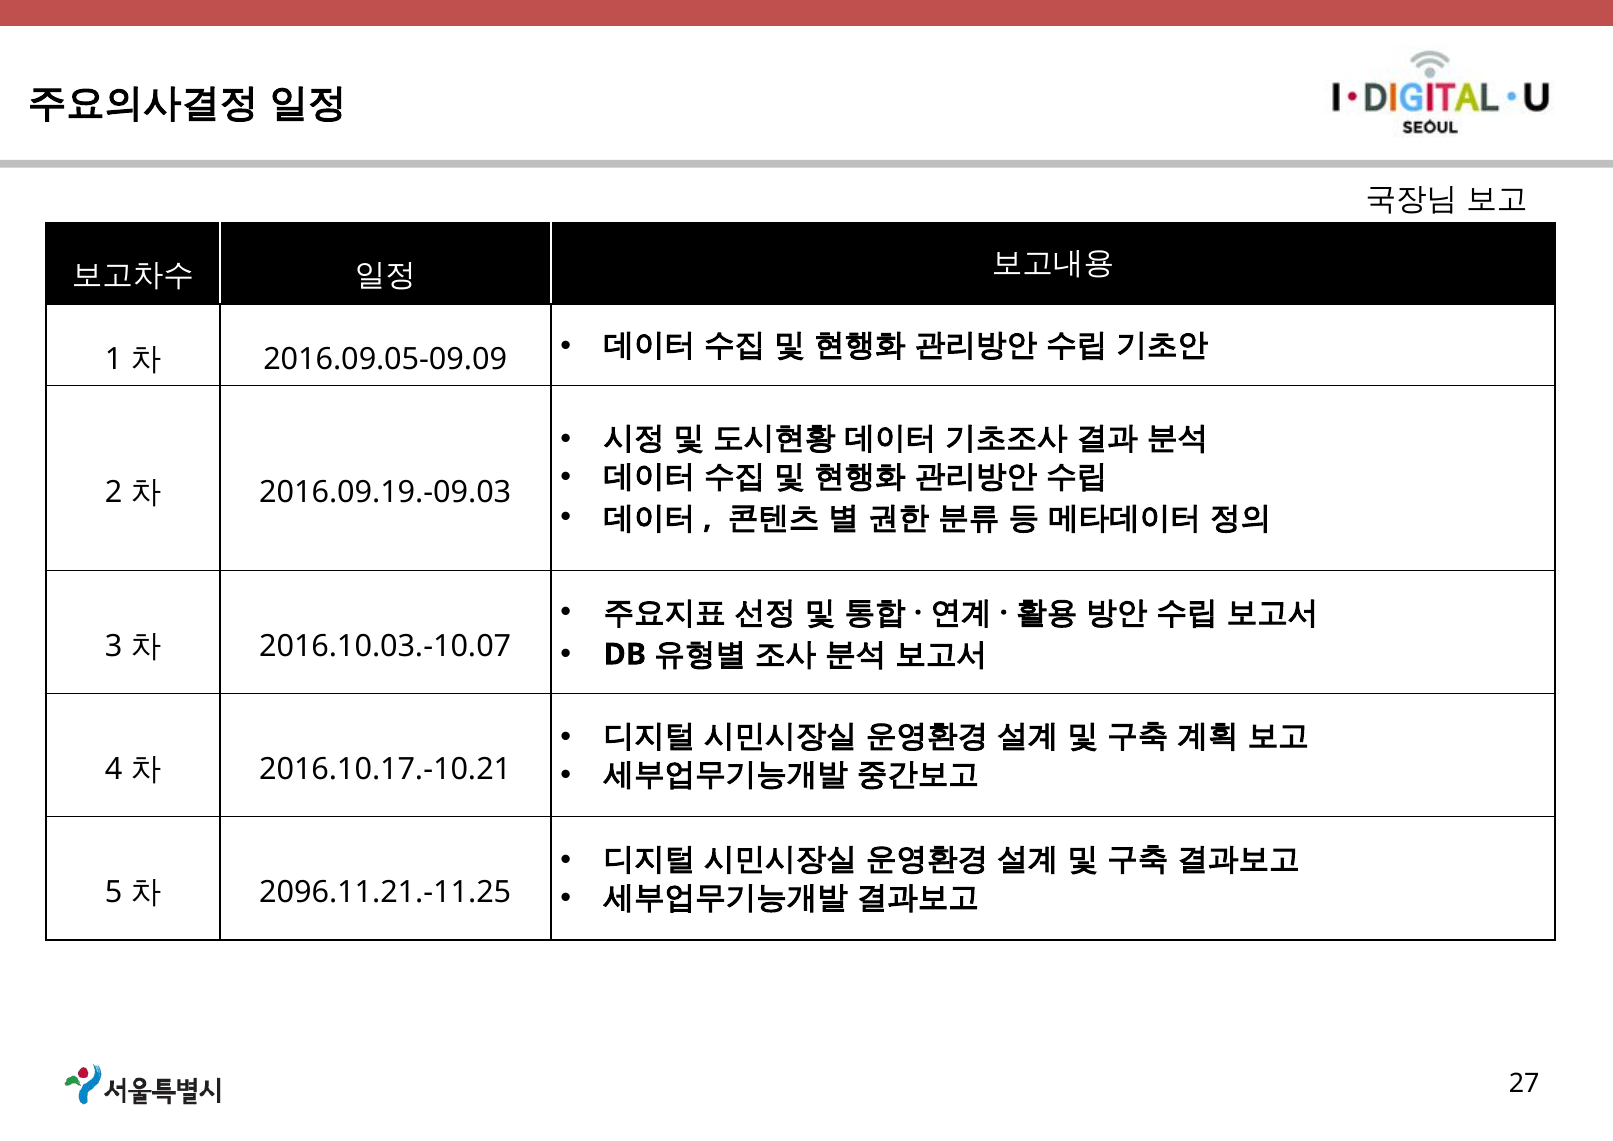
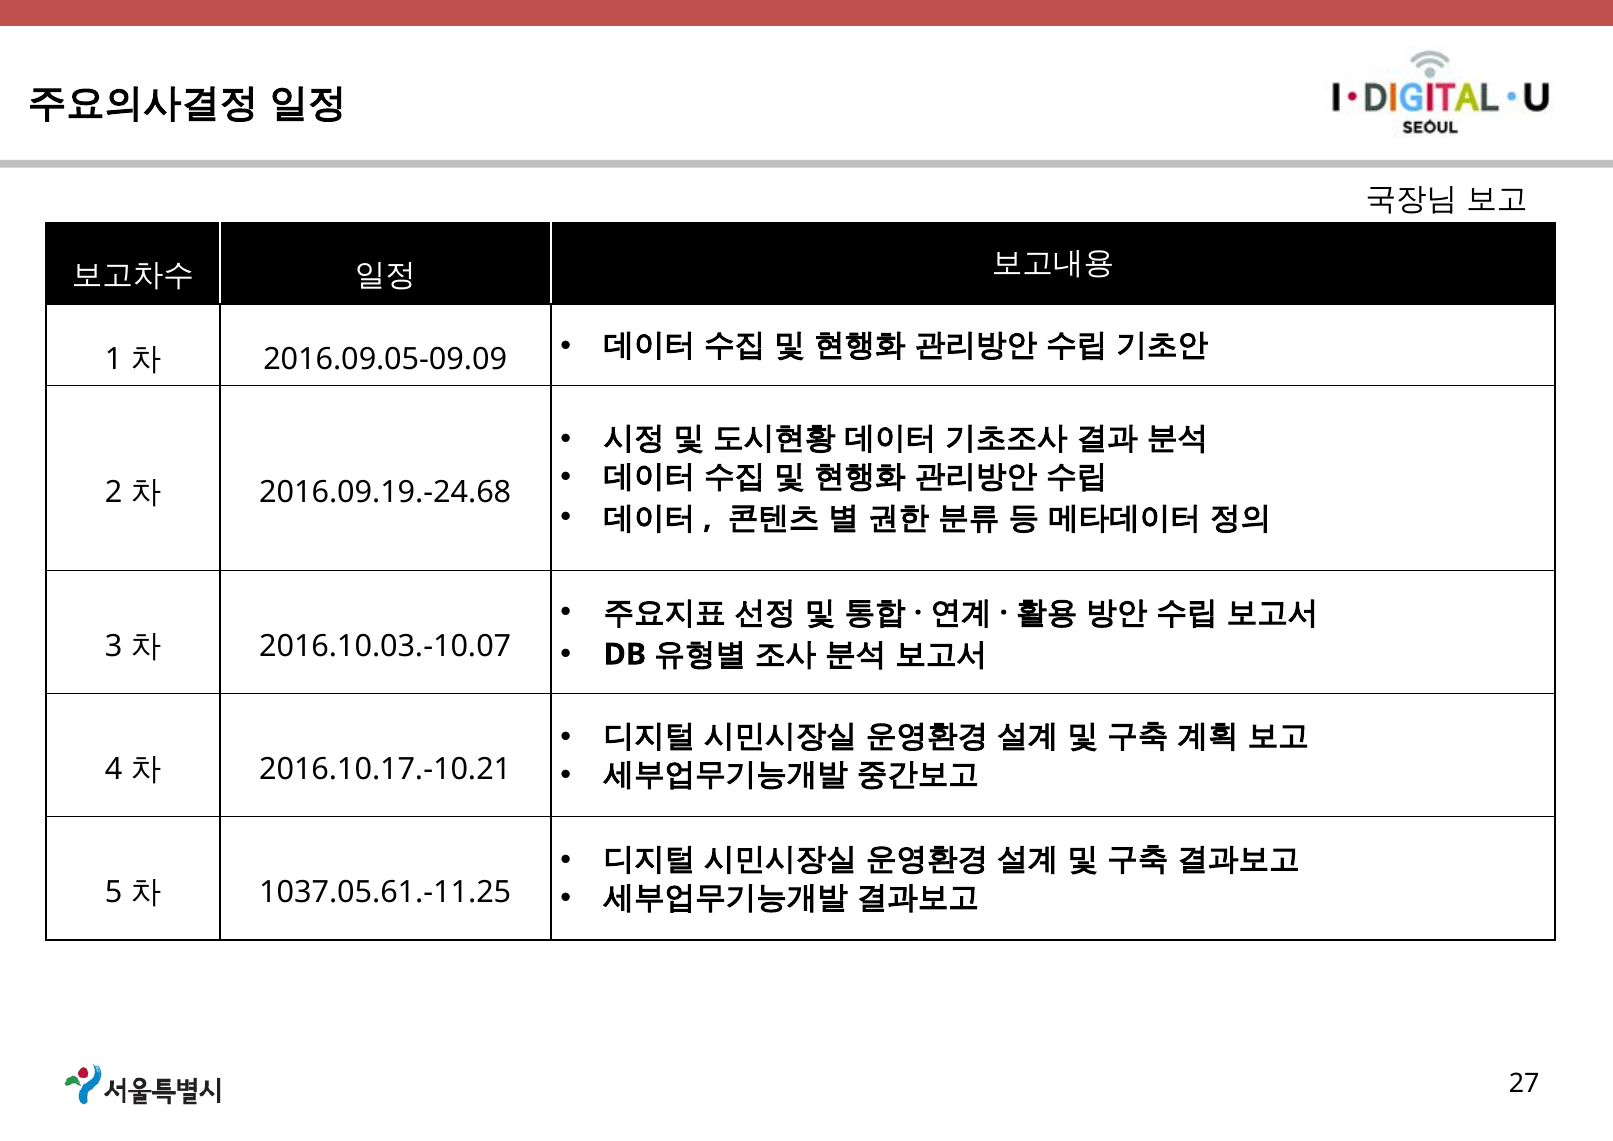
2016.09.19.-09.03: 2016.09.19.-09.03 -> 2016.09.19.-24.68
2096.11.21.-11.25: 2096.11.21.-11.25 -> 1037.05.61.-11.25
